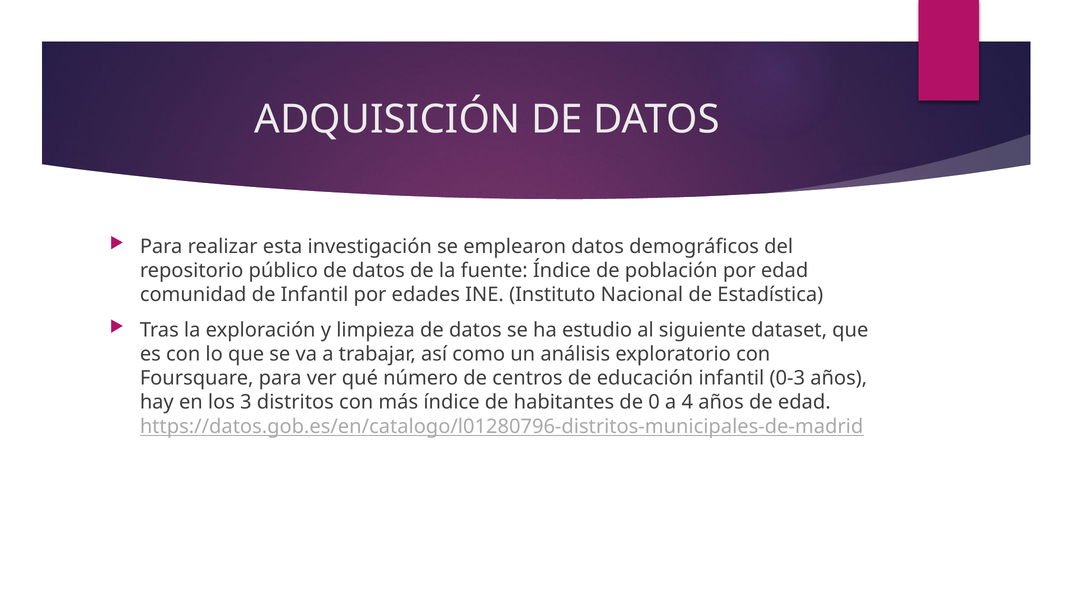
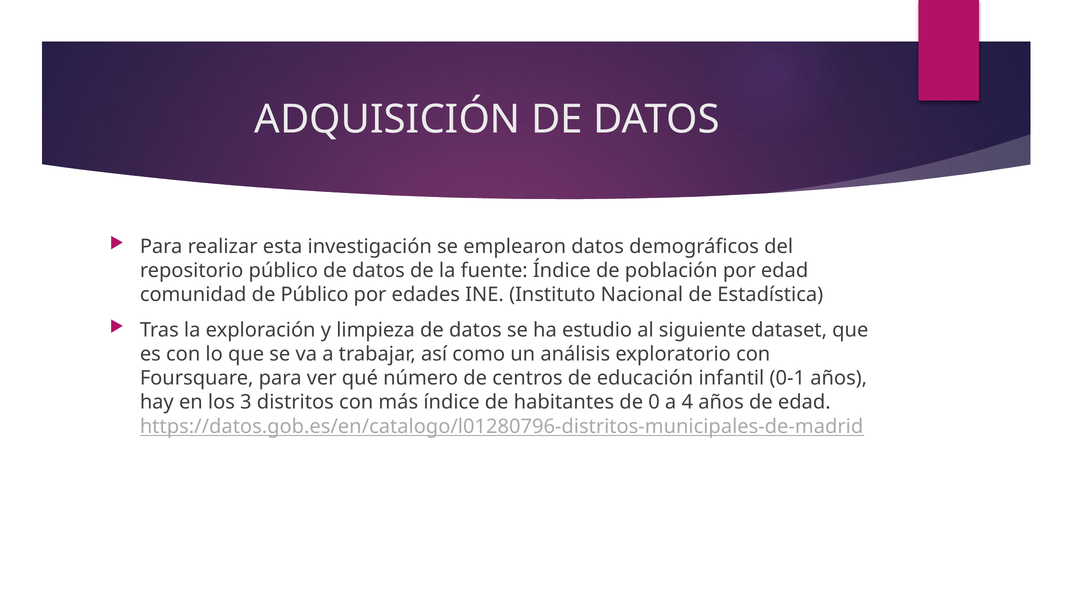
de Infantil: Infantil -> Público
0-3: 0-3 -> 0-1
